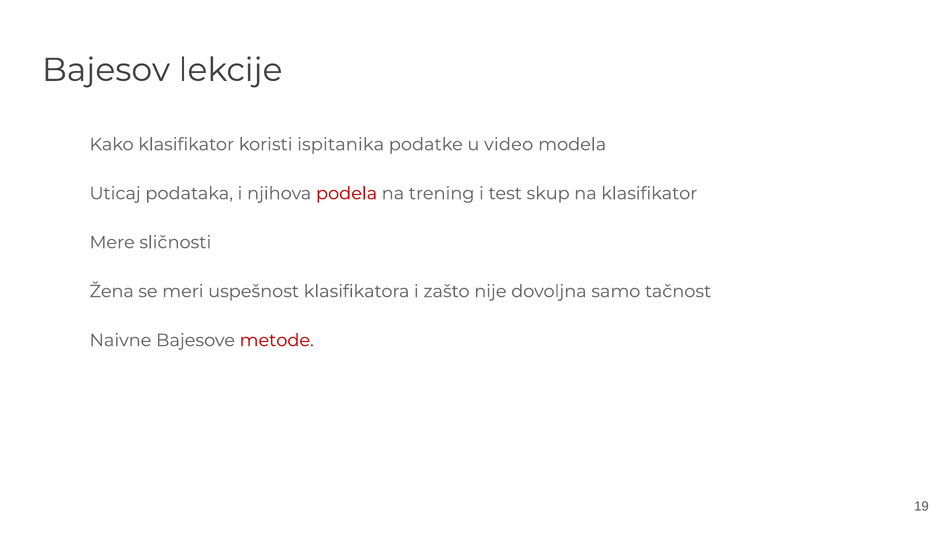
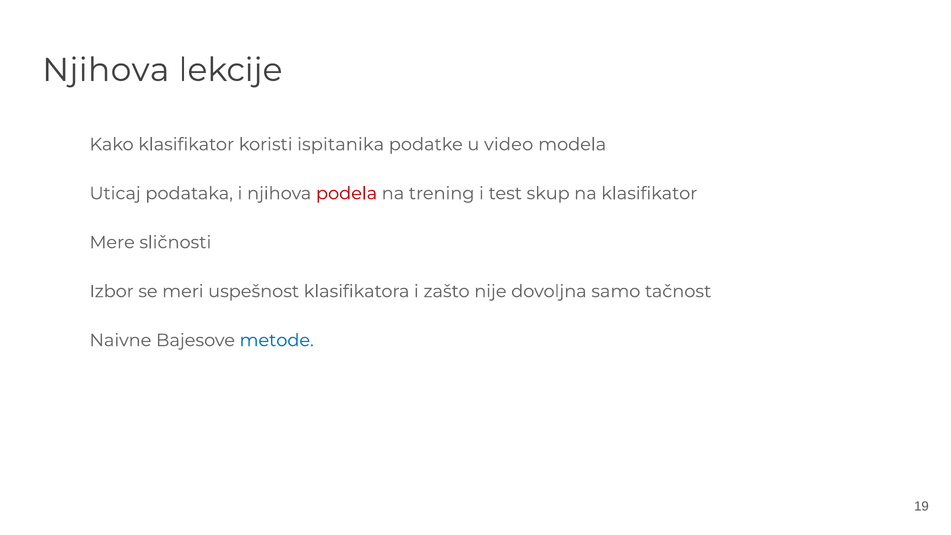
Bajesov at (106, 70): Bajesov -> Njihova
Žena: Žena -> Izbor
metode colour: red -> blue
